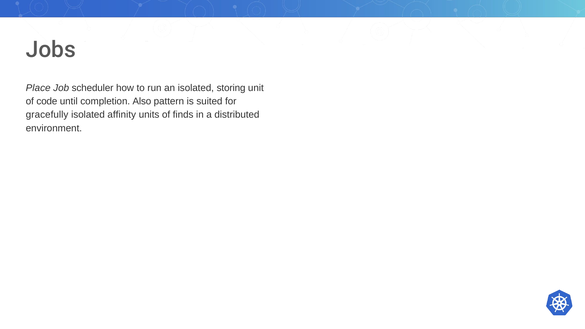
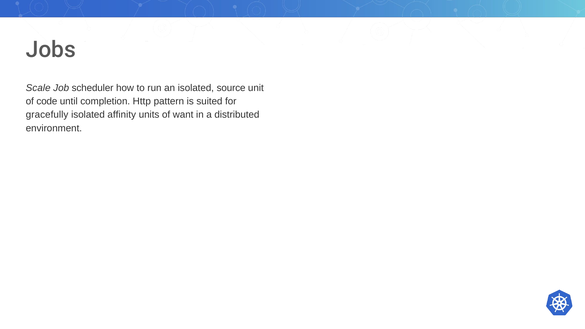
Place: Place -> Scale
storing: storing -> source
Also: Also -> Http
finds: finds -> want
